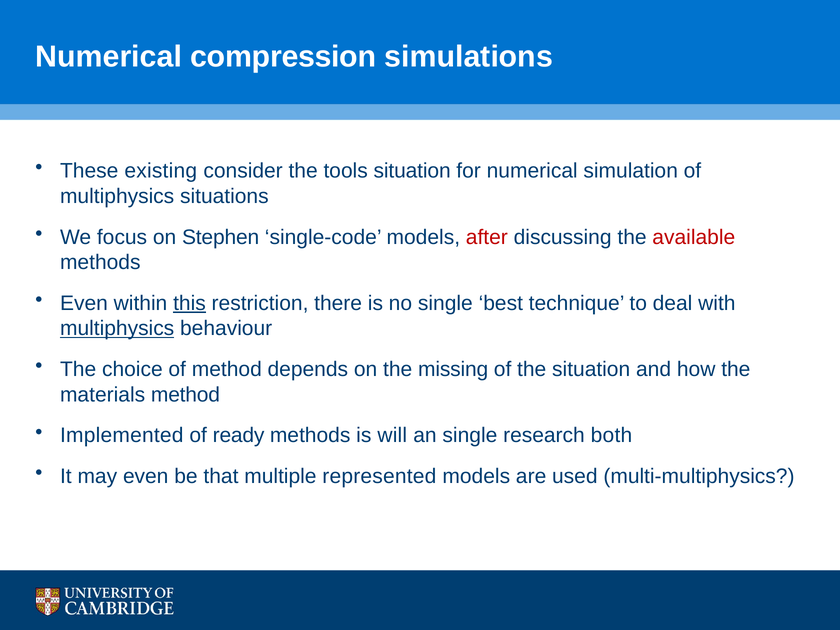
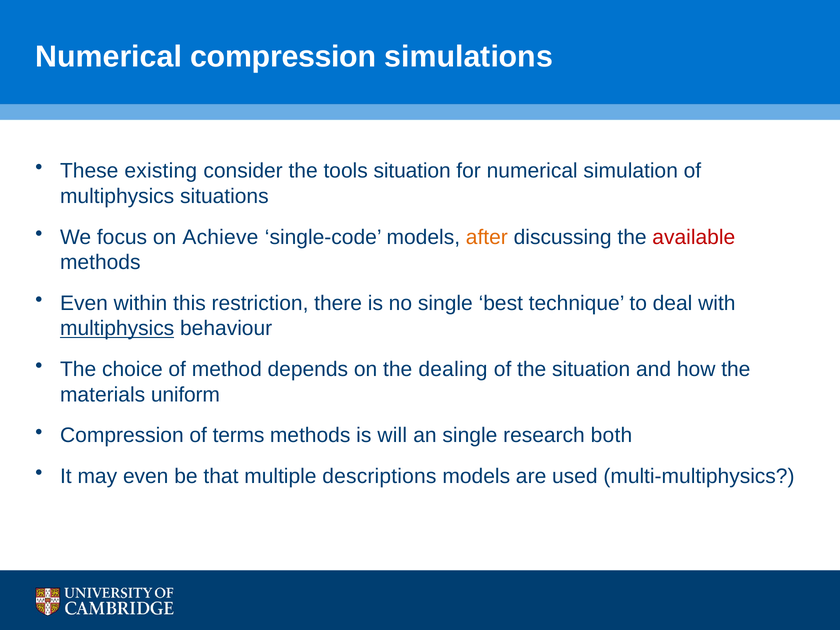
Stephen: Stephen -> Achieve
after colour: red -> orange
this underline: present -> none
missing: missing -> dealing
materials method: method -> uniform
Implemented at (122, 436): Implemented -> Compression
ready: ready -> terms
represented: represented -> descriptions
